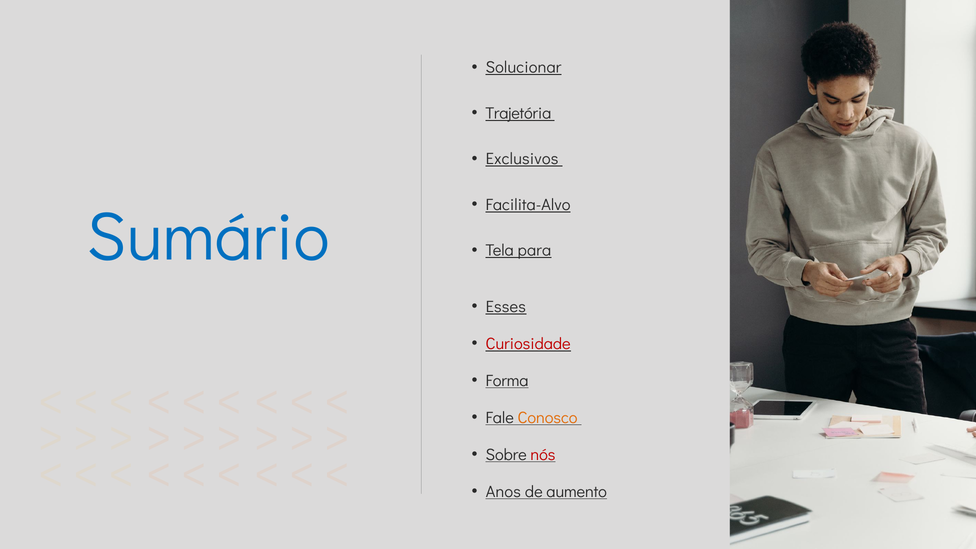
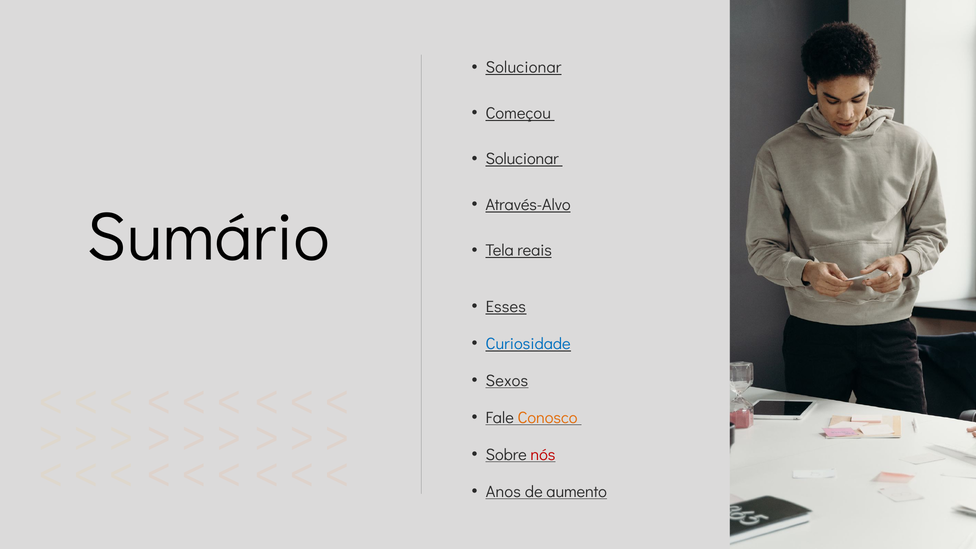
Trajetória: Trajetória -> Começou
Exclusivos at (522, 159): Exclusivos -> Solucionar
Facilita-Alvo: Facilita-Alvo -> Através-Alvo
Sumário colour: blue -> black
para: para -> reais
Curiosidade colour: red -> blue
Forma: Forma -> Sexos
